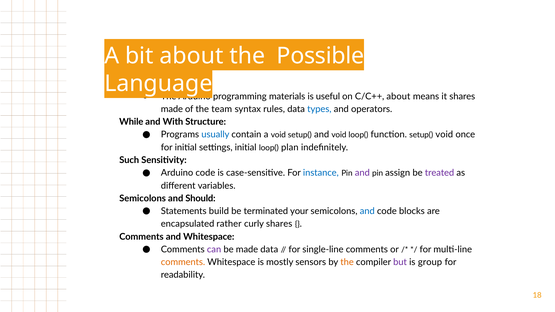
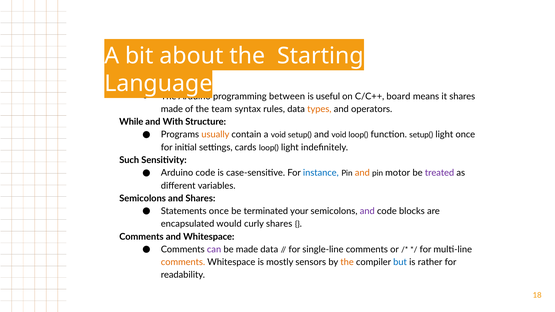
Possible: Possible -> Starting
materials: materials -> between
C/C++ about: about -> board
types colour: blue -> orange
usually colour: blue -> orange
setup( void: void -> light
settings initial: initial -> cards
loop( plan: plan -> light
and at (362, 173) colour: purple -> orange
assign: assign -> motor
and Should: Should -> Shares
Statements build: build -> once
and at (367, 211) colour: blue -> purple
rather: rather -> would
but colour: purple -> blue
group: group -> rather
